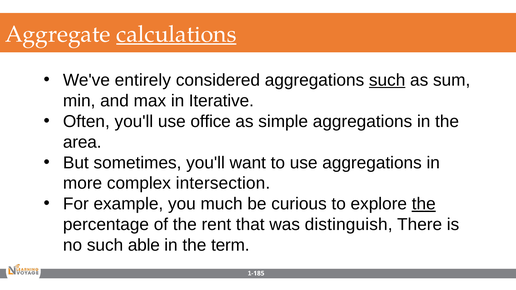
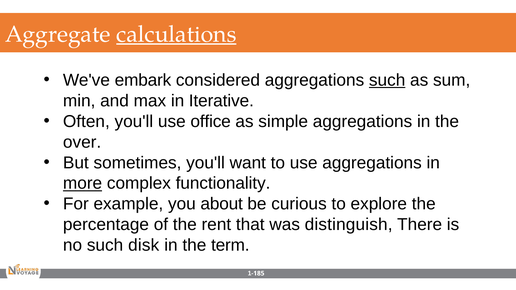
entirely: entirely -> embark
area: area -> over
more underline: none -> present
intersection: intersection -> functionality
much: much -> about
the at (424, 204) underline: present -> none
able: able -> disk
